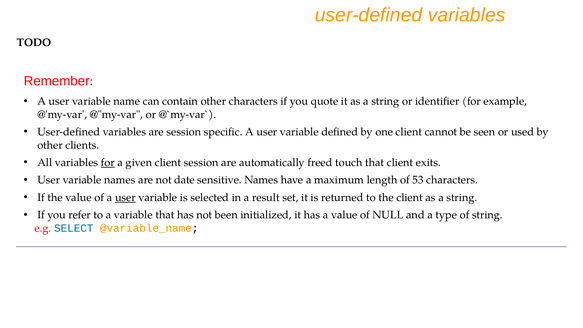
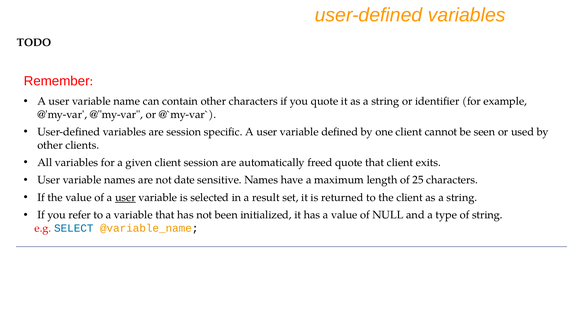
for at (108, 163) underline: present -> none
freed touch: touch -> quote
53: 53 -> 25
